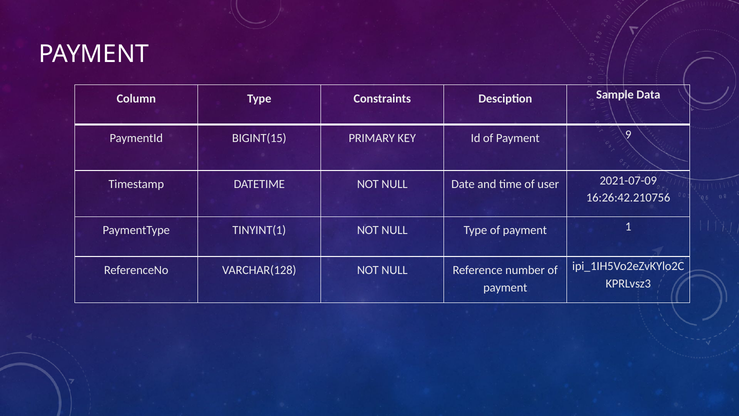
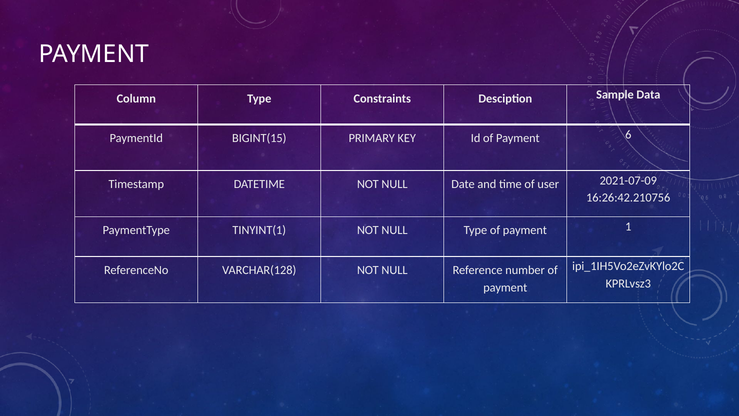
9: 9 -> 6
